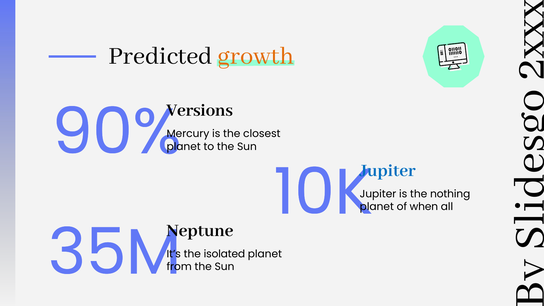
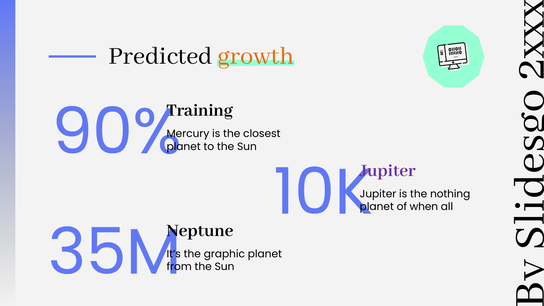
Versions: Versions -> Training
Jupiter at (388, 170) colour: blue -> purple
isolated: isolated -> graphic
